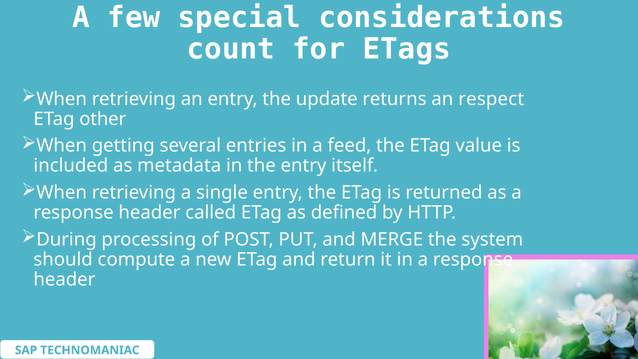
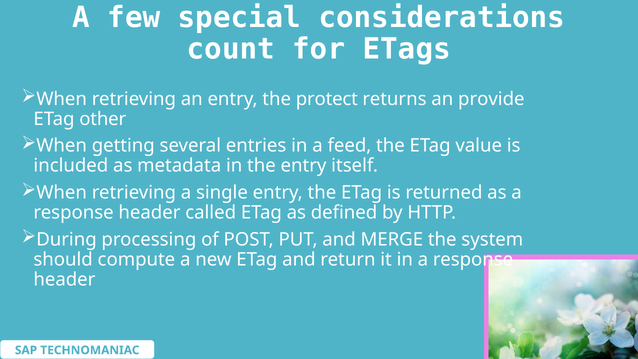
update: update -> protect
respect: respect -> provide
